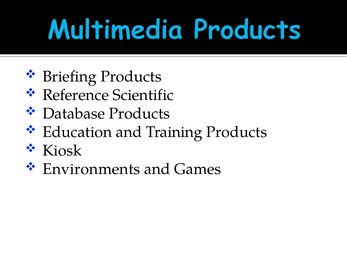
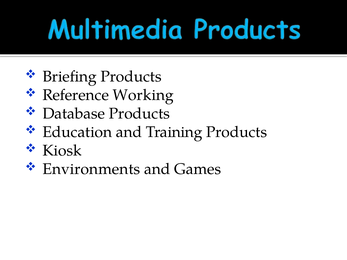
Scientific: Scientific -> Working
